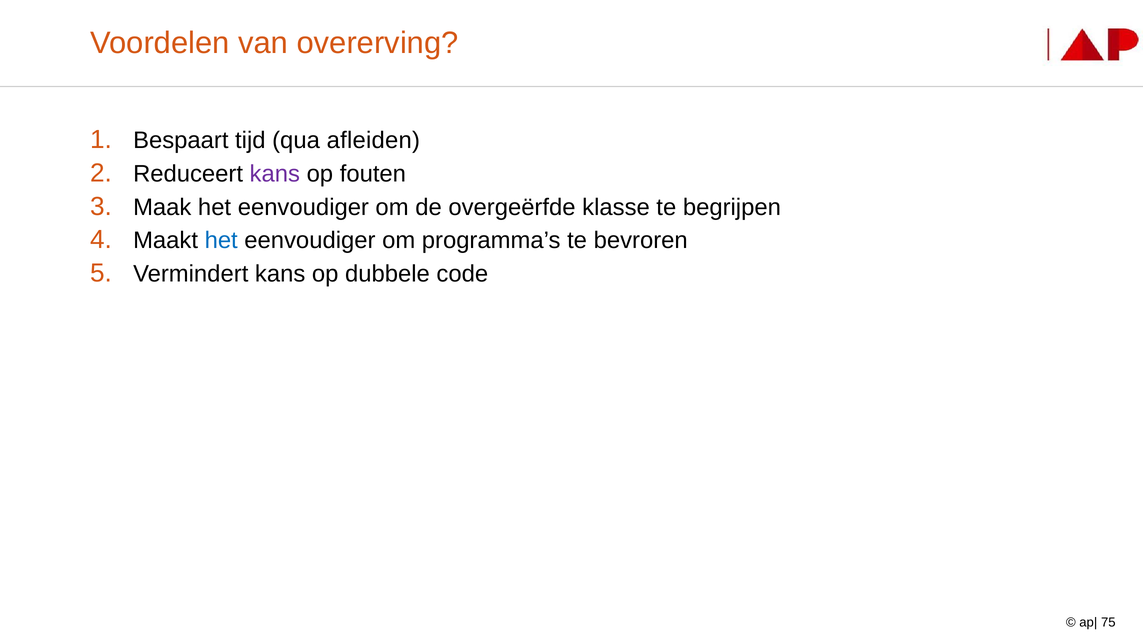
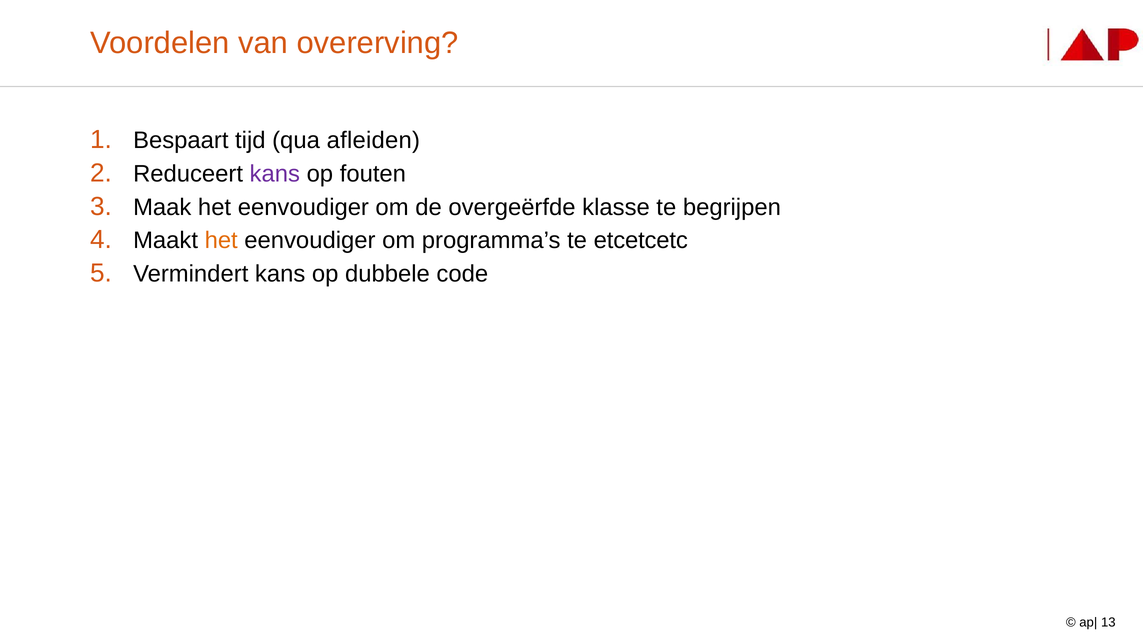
het at (221, 241) colour: blue -> orange
bevroren: bevroren -> etcetcetc
75: 75 -> 13
